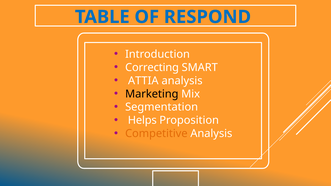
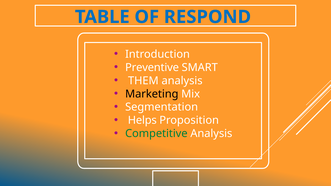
Correcting: Correcting -> Preventive
ATTIA: ATTIA -> THEM
Competitive colour: orange -> green
